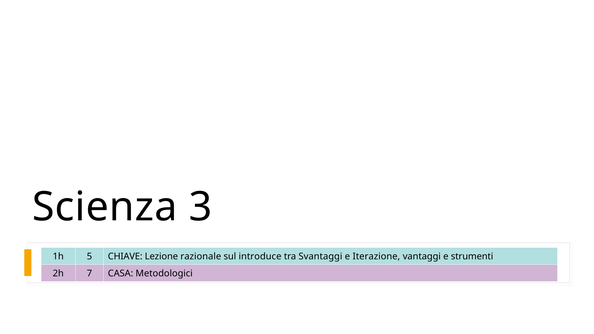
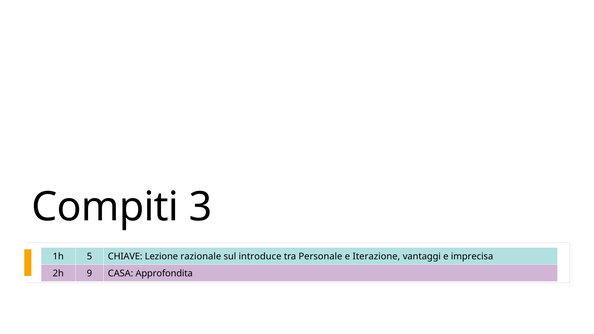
Scienza: Scienza -> Compiti
Svantaggi: Svantaggi -> Personale
strumenti: strumenti -> imprecisa
7: 7 -> 9
Metodologici: Metodologici -> Approfondita
